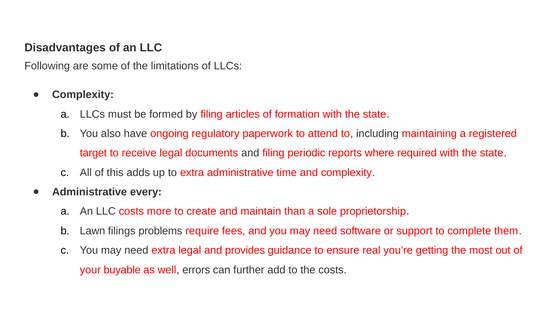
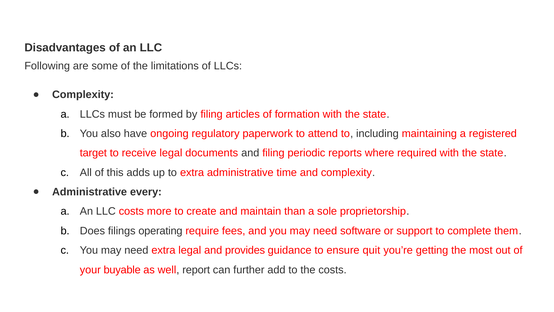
Lawn: Lawn -> Does
problems: problems -> operating
real: real -> quit
errors: errors -> report
